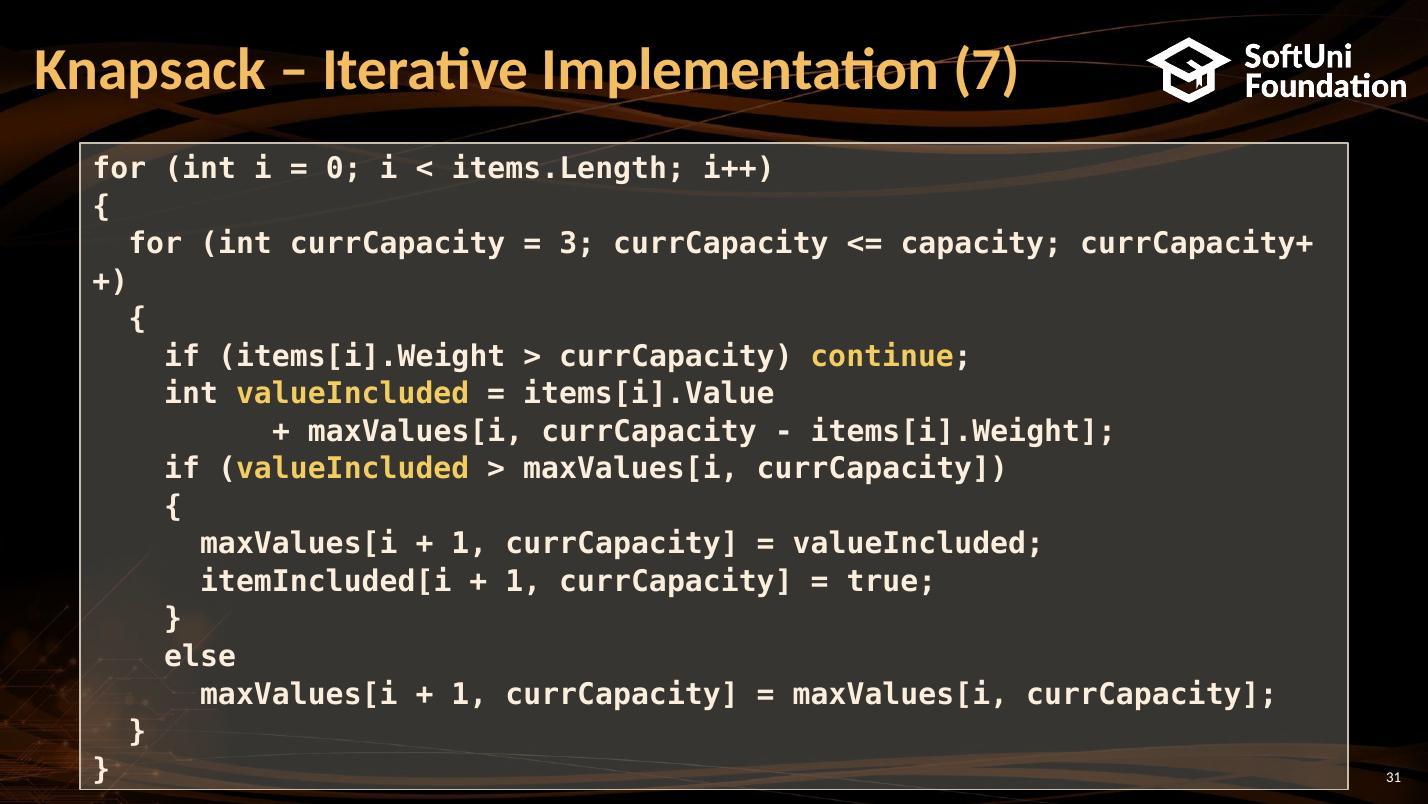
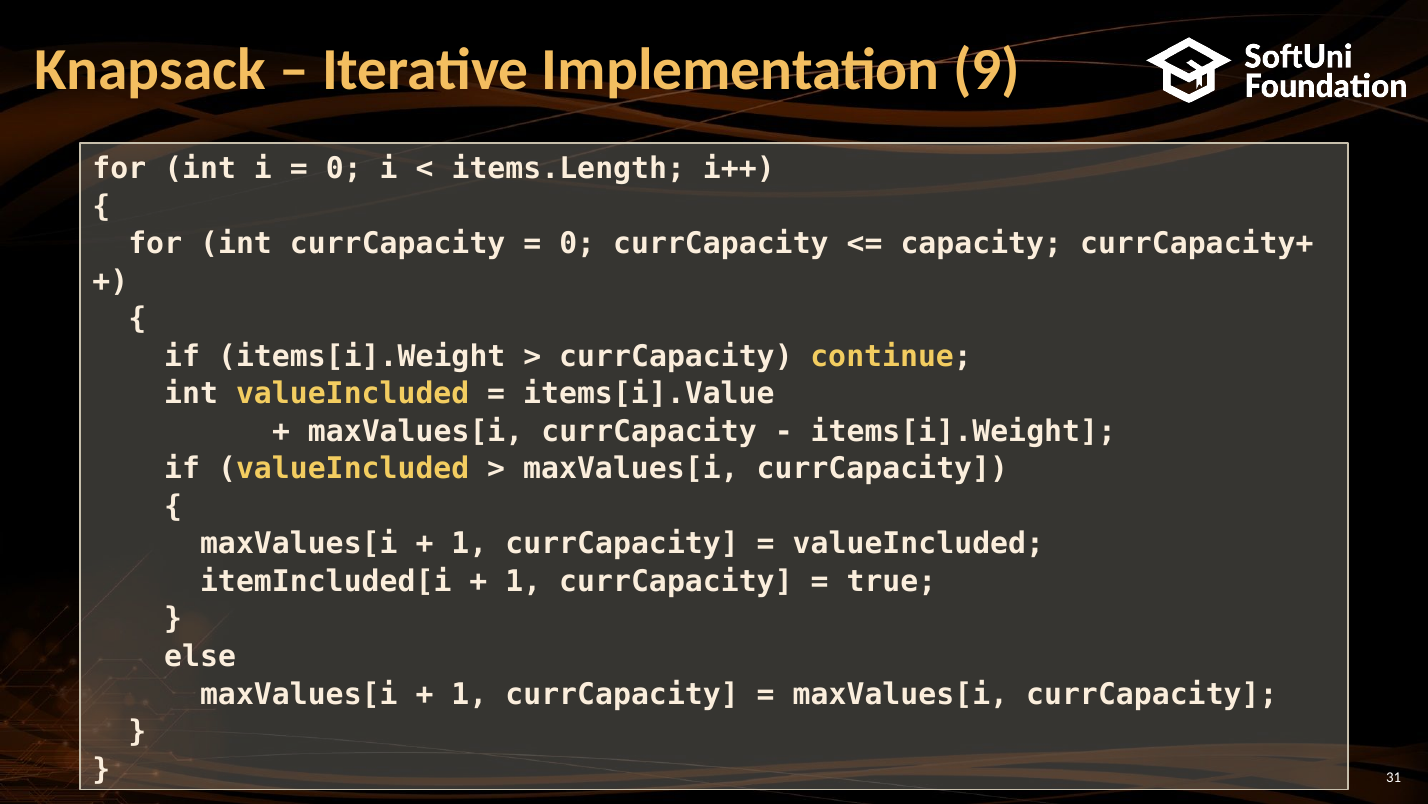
7: 7 -> 9
3 at (577, 244): 3 -> 0
